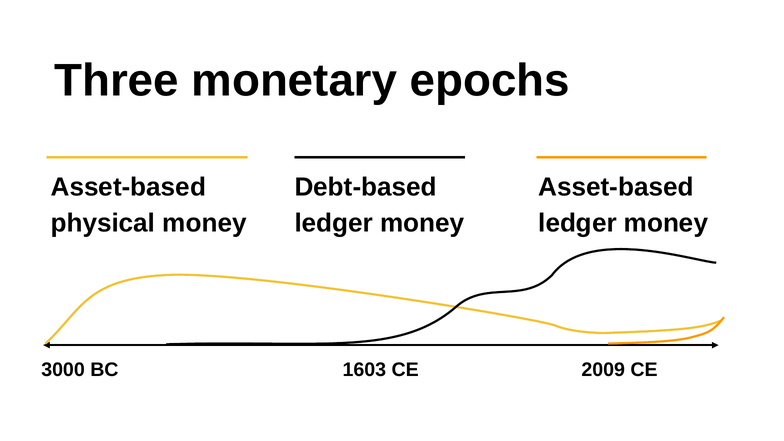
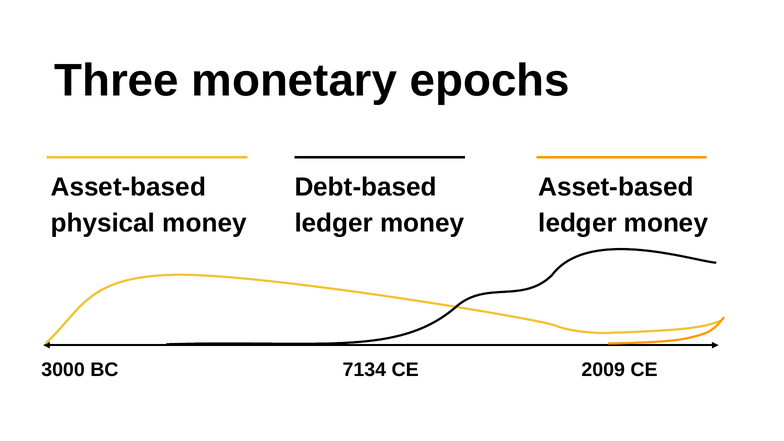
1603: 1603 -> 7134
